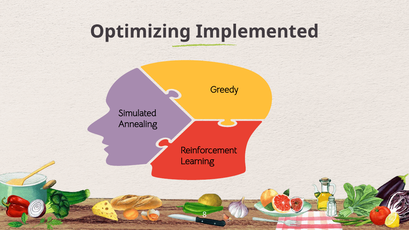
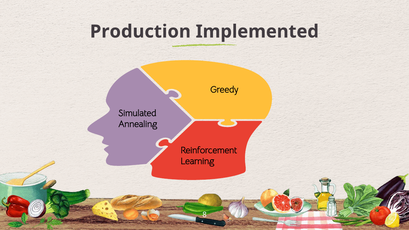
Optimizing: Optimizing -> Production
